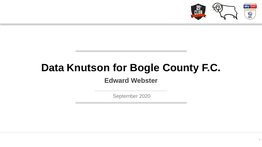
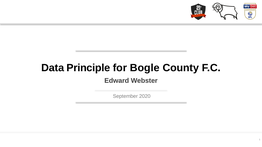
Knutson: Knutson -> Principle
